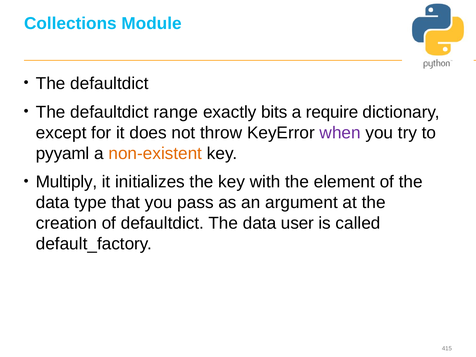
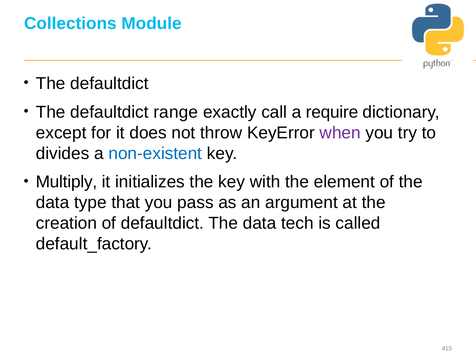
bits: bits -> call
pyyaml: pyyaml -> divides
non-existent colour: orange -> blue
user: user -> tech
